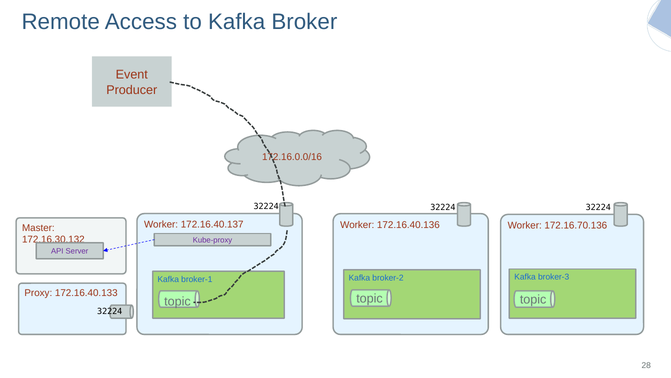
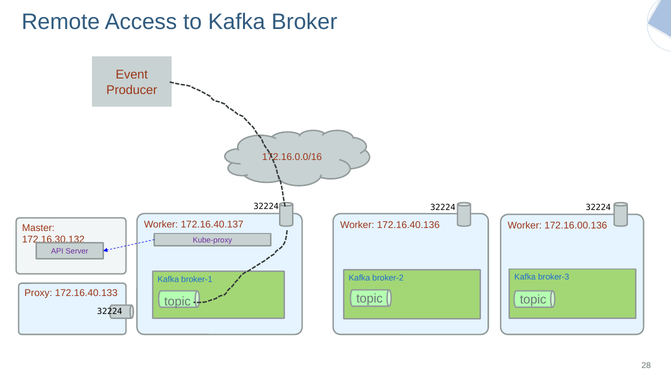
172.16.70.136: 172.16.70.136 -> 172.16.00.136
